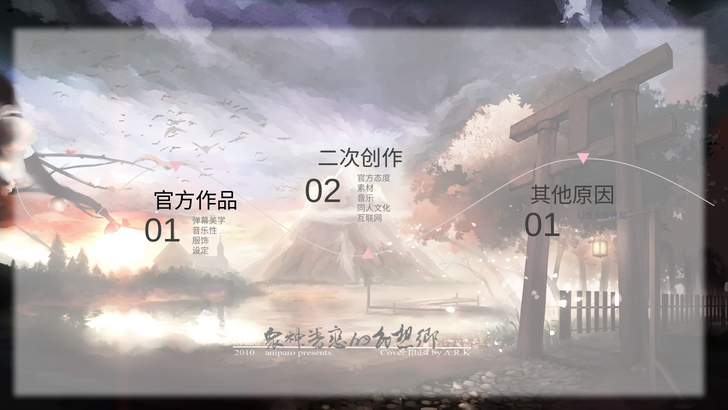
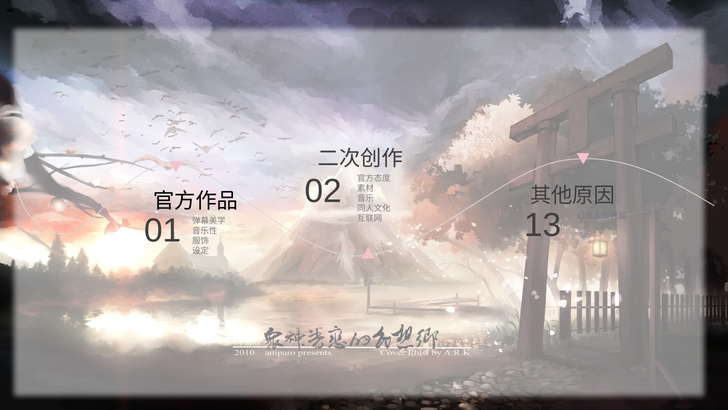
01 01: 01 -> 13
